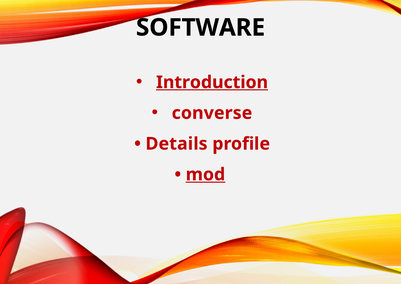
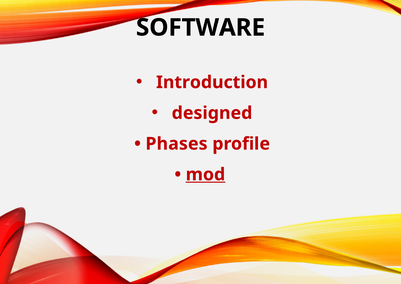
Introduction underline: present -> none
converse: converse -> designed
Details: Details -> Phases
